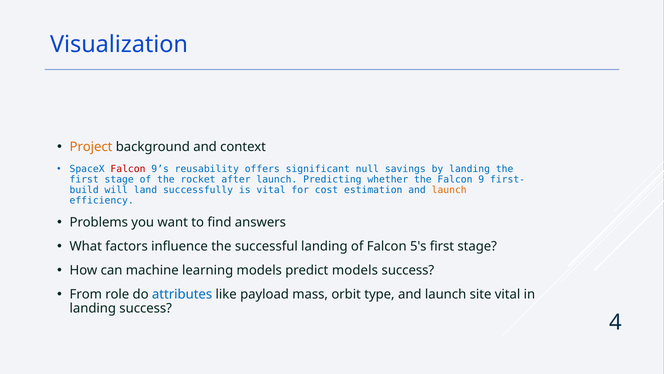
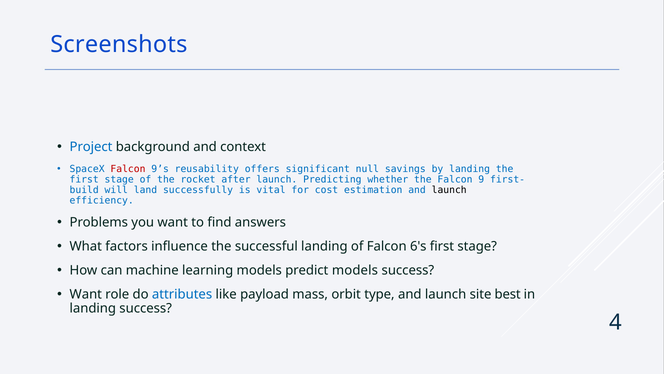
Visualization: Visualization -> Screenshots
Project colour: orange -> blue
launch at (449, 190) colour: orange -> black
5's: 5's -> 6's
From at (86, 294): From -> Want
site vital: vital -> best
